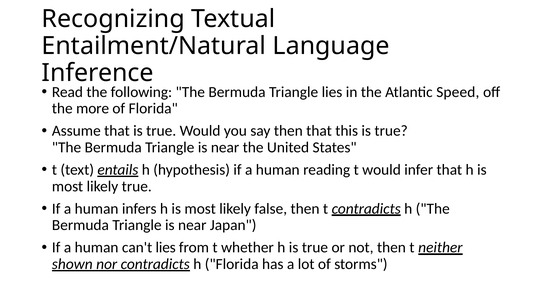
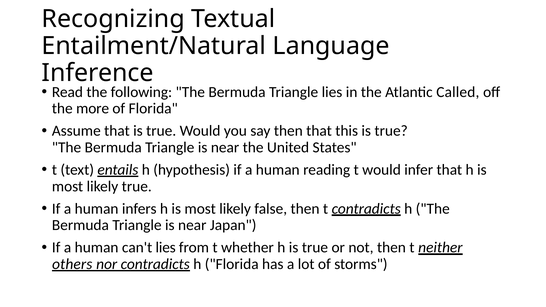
Speed: Speed -> Called
shown: shown -> others
